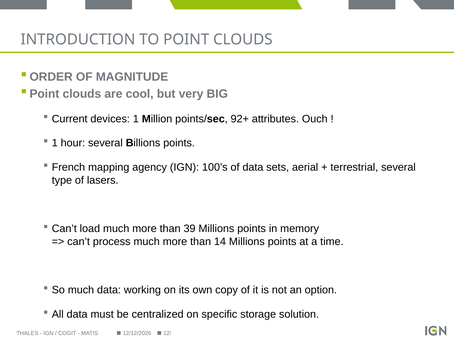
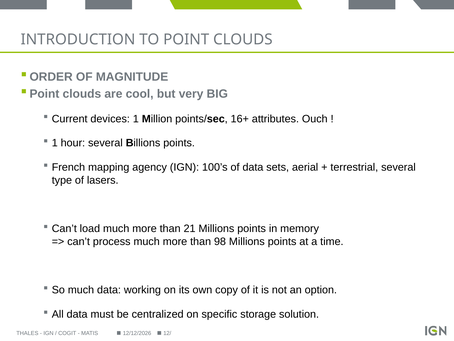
92+: 92+ -> 16+
39: 39 -> 21
14: 14 -> 98
